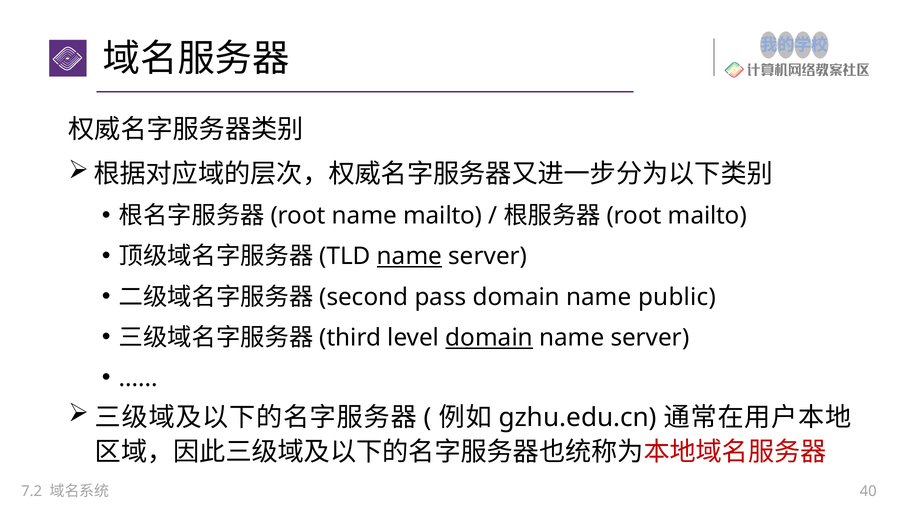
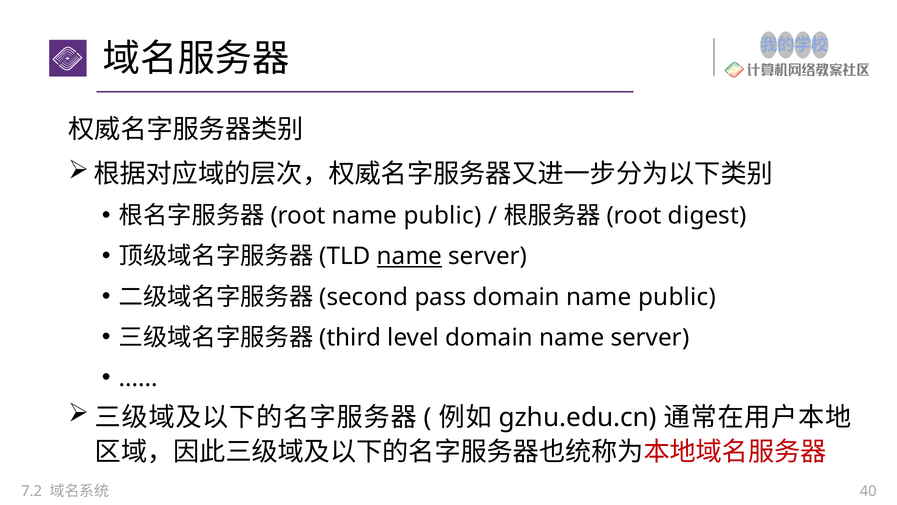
mailto at (443, 216): mailto -> public
mailto at (707, 216): mailto -> digest
domain at (489, 337) underline: present -> none
